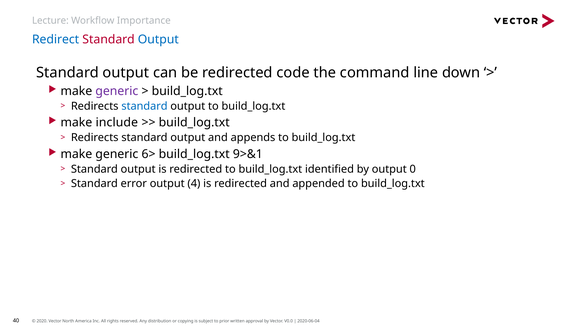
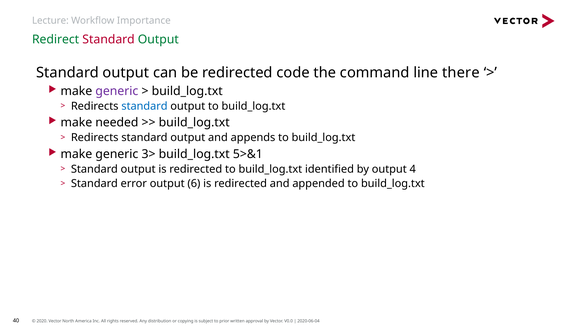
Redirect colour: blue -> green
Output at (158, 39) colour: blue -> green
down: down -> there
include: include -> needed
6>: 6> -> 3>
9>&1: 9>&1 -> 5>&1
0: 0 -> 4
4: 4 -> 6
